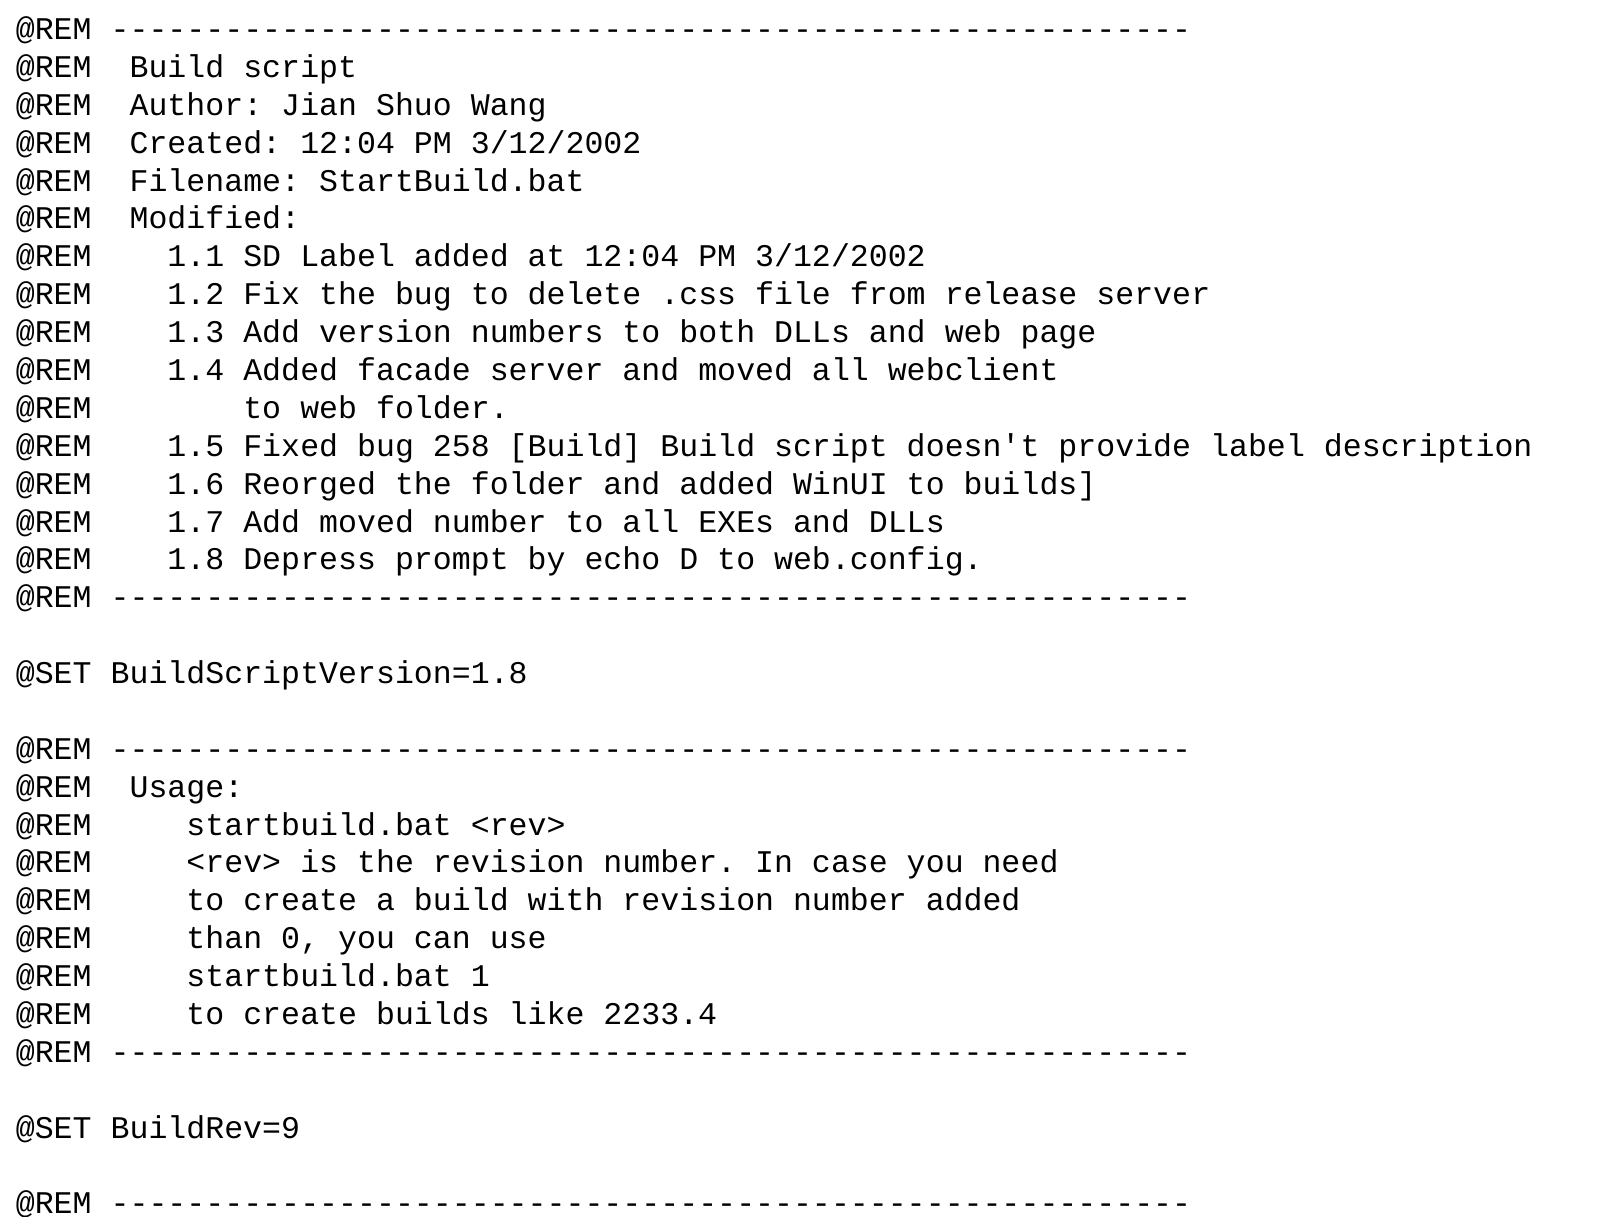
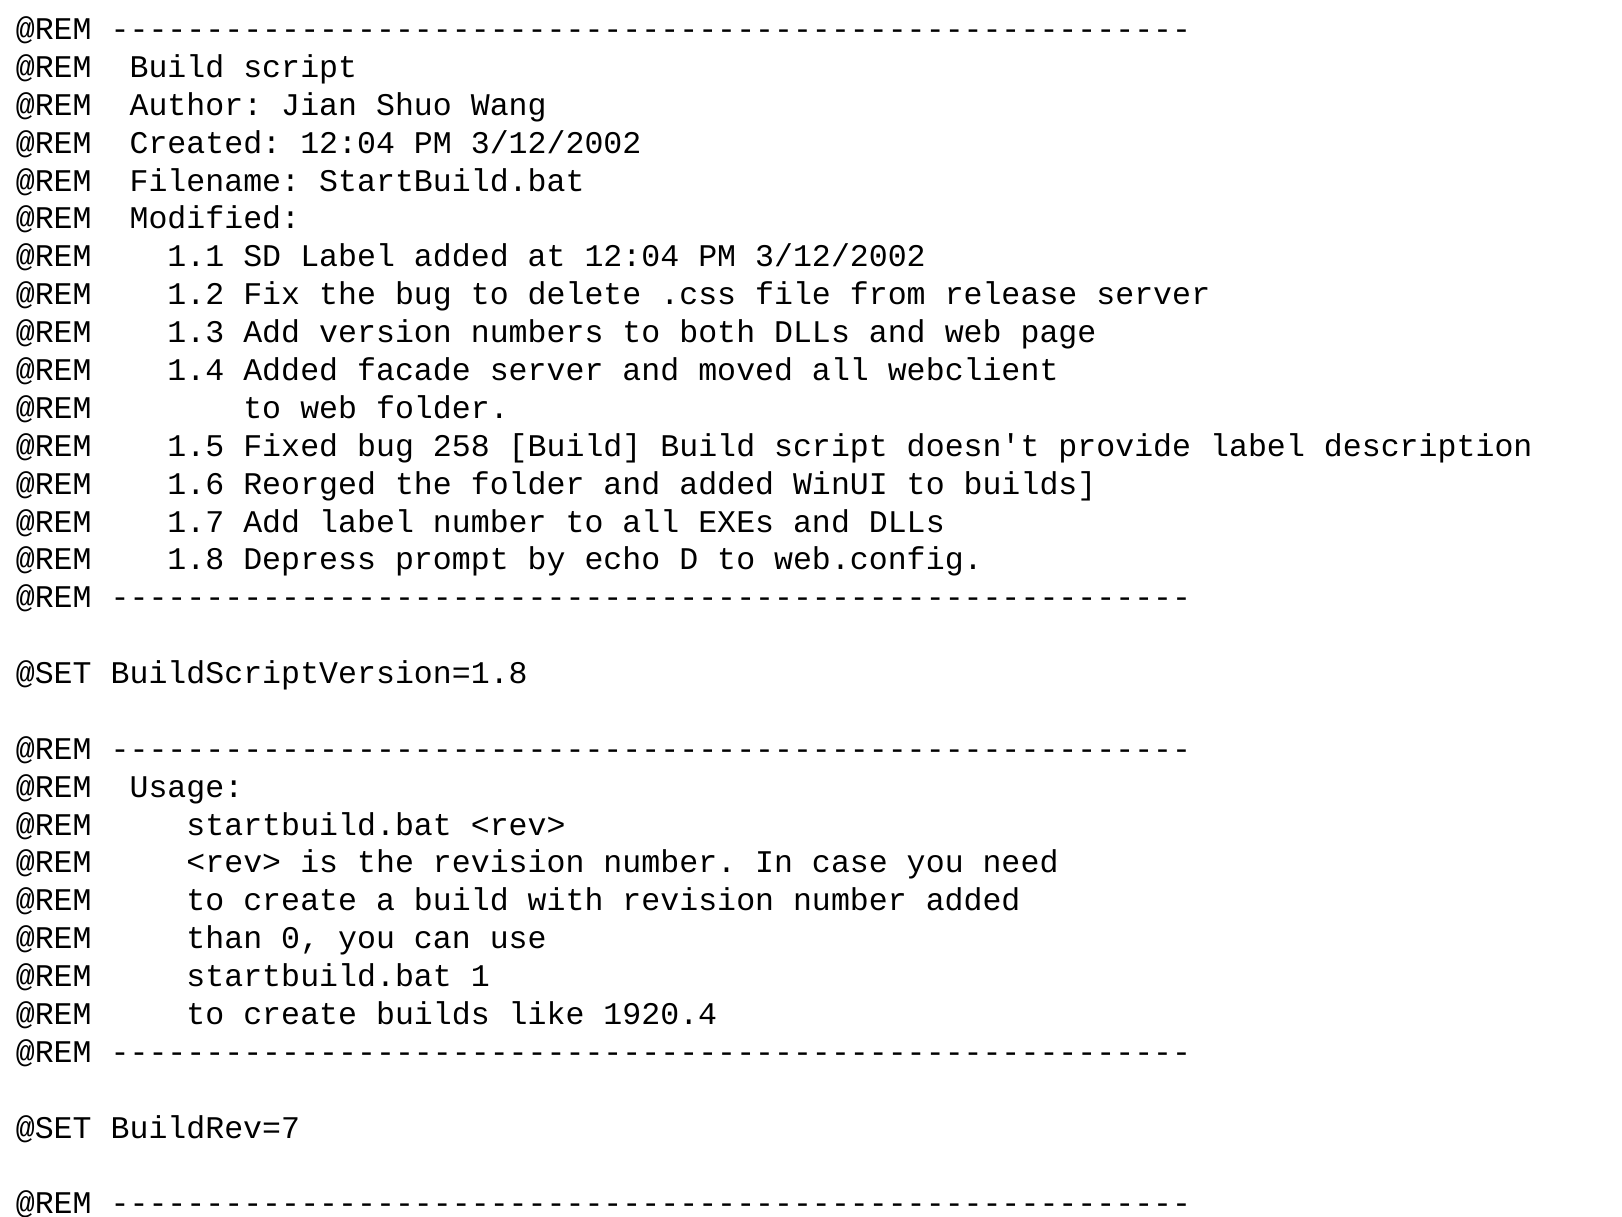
Add moved: moved -> label
2233.4: 2233.4 -> 1920.4
BuildRev=9: BuildRev=9 -> BuildRev=7
